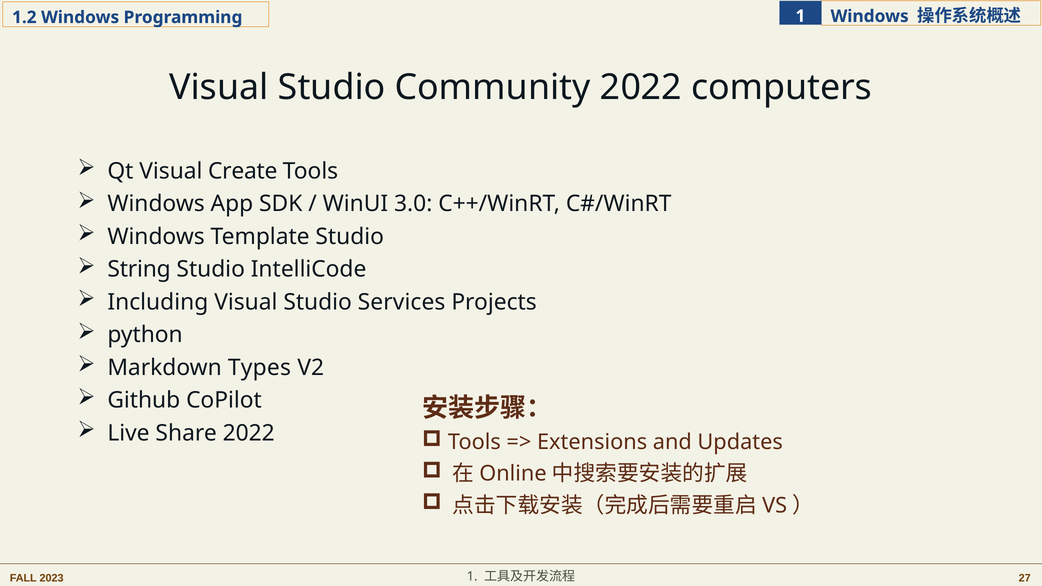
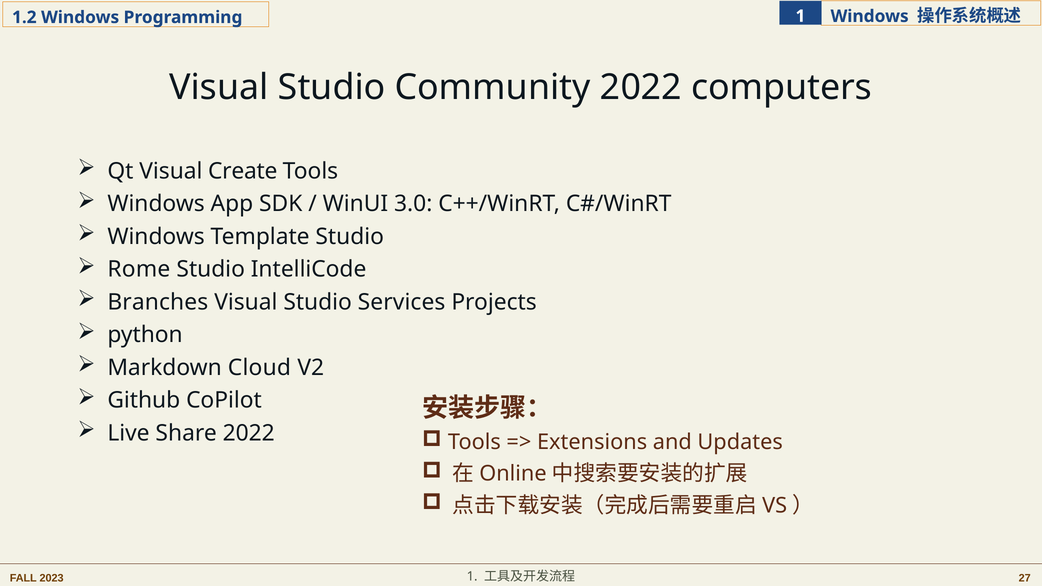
String: String -> Rome
Including: Including -> Branches
Types: Types -> Cloud
